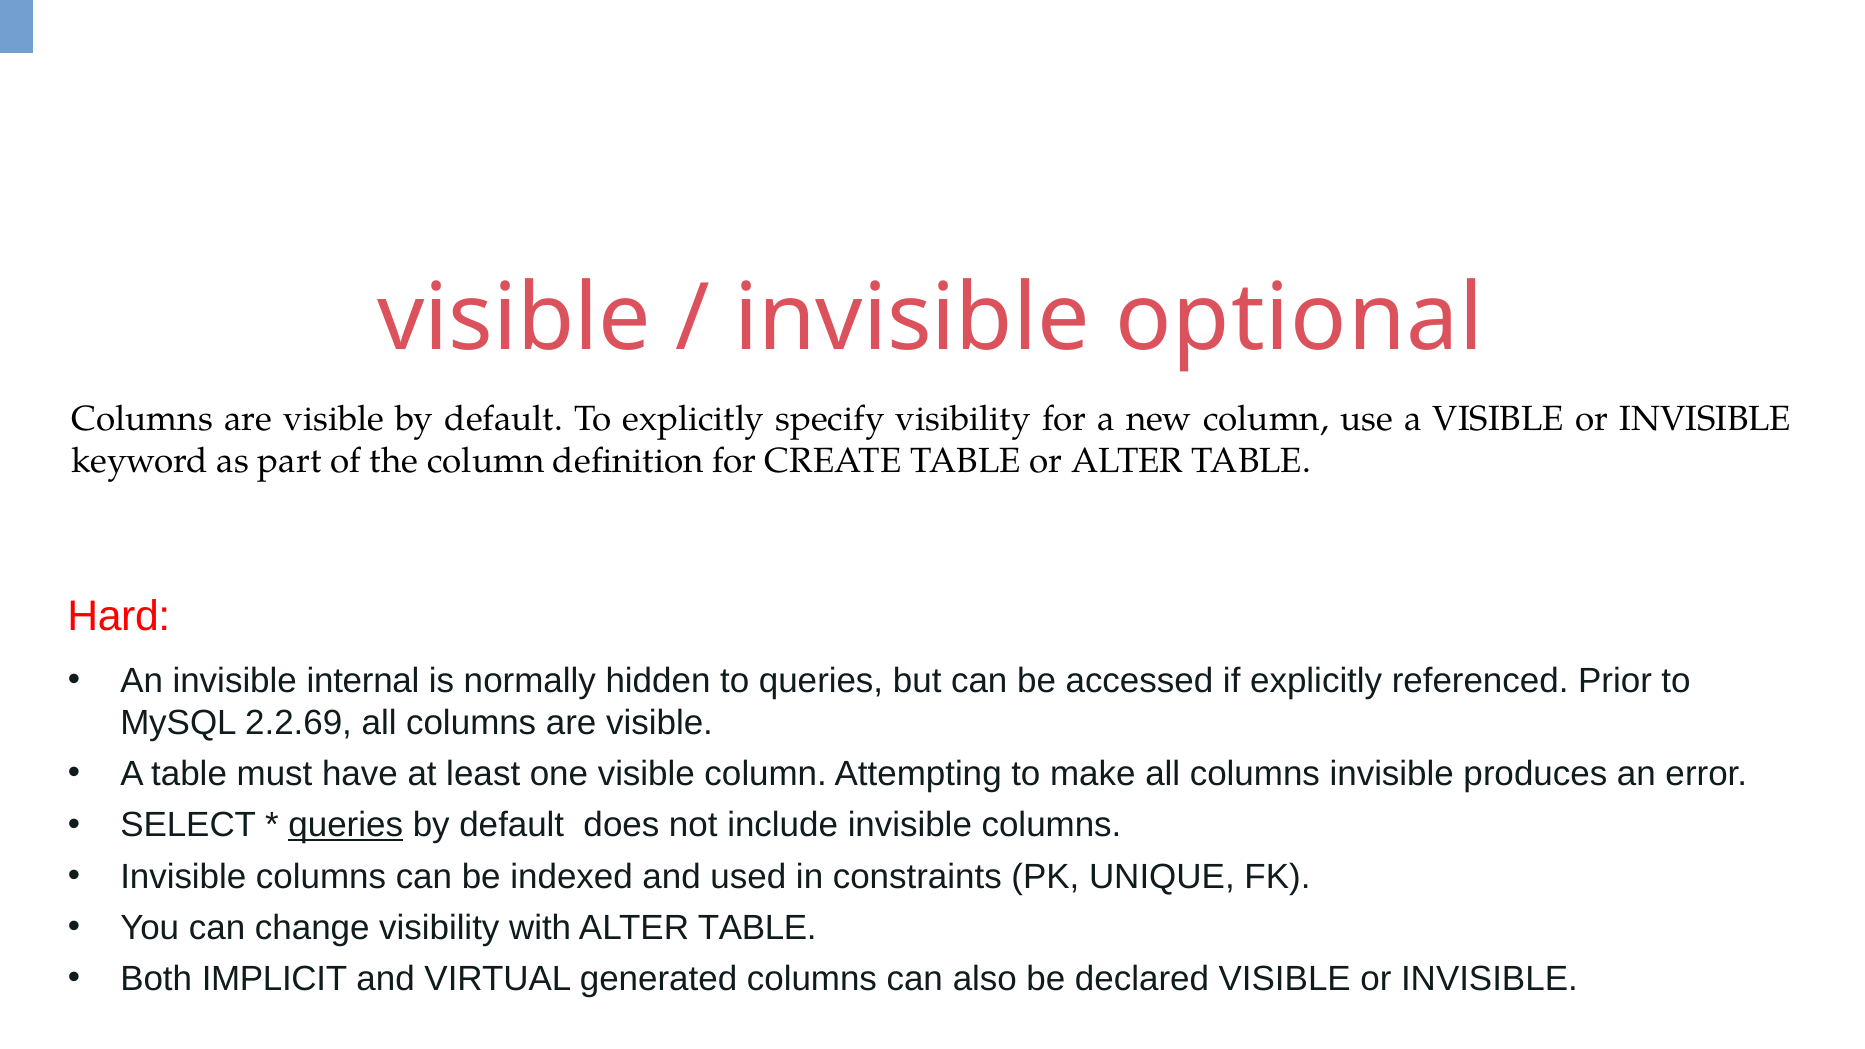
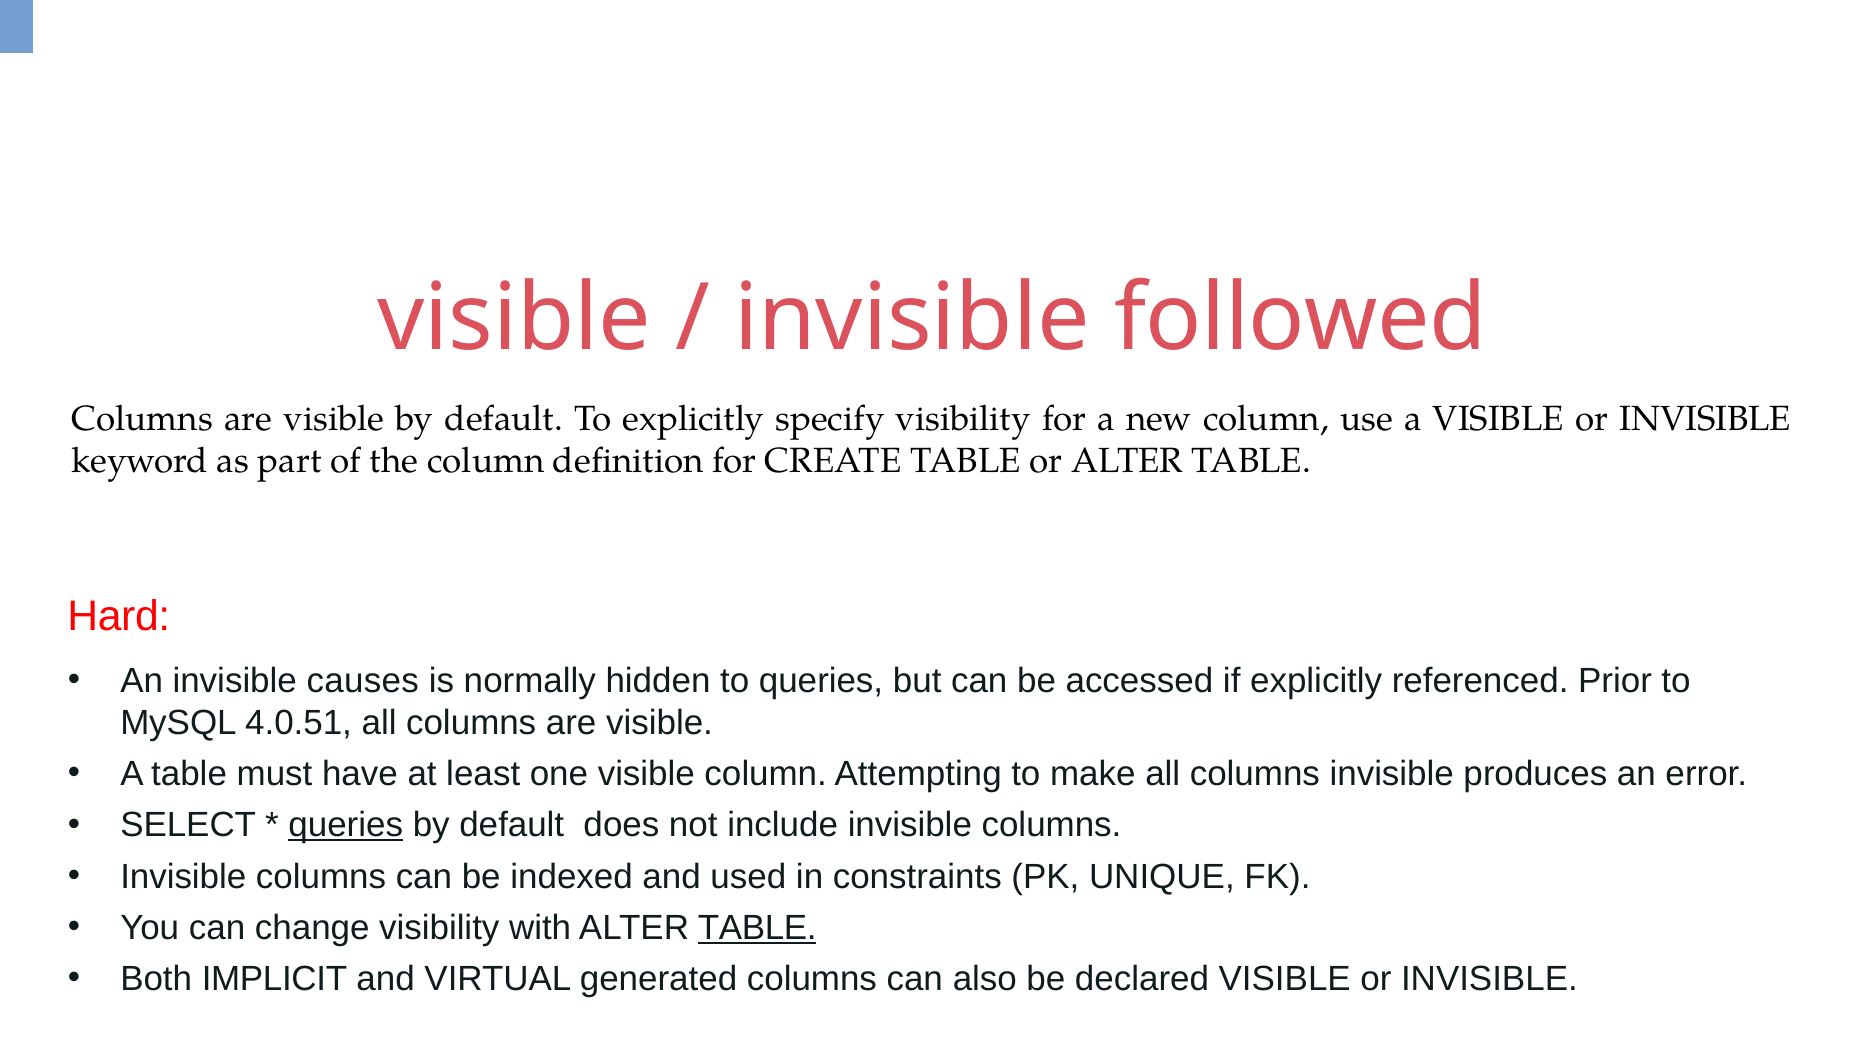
optional: optional -> followed
internal: internal -> causes
2.2.69: 2.2.69 -> 4.0.51
TABLE at (757, 928) underline: none -> present
